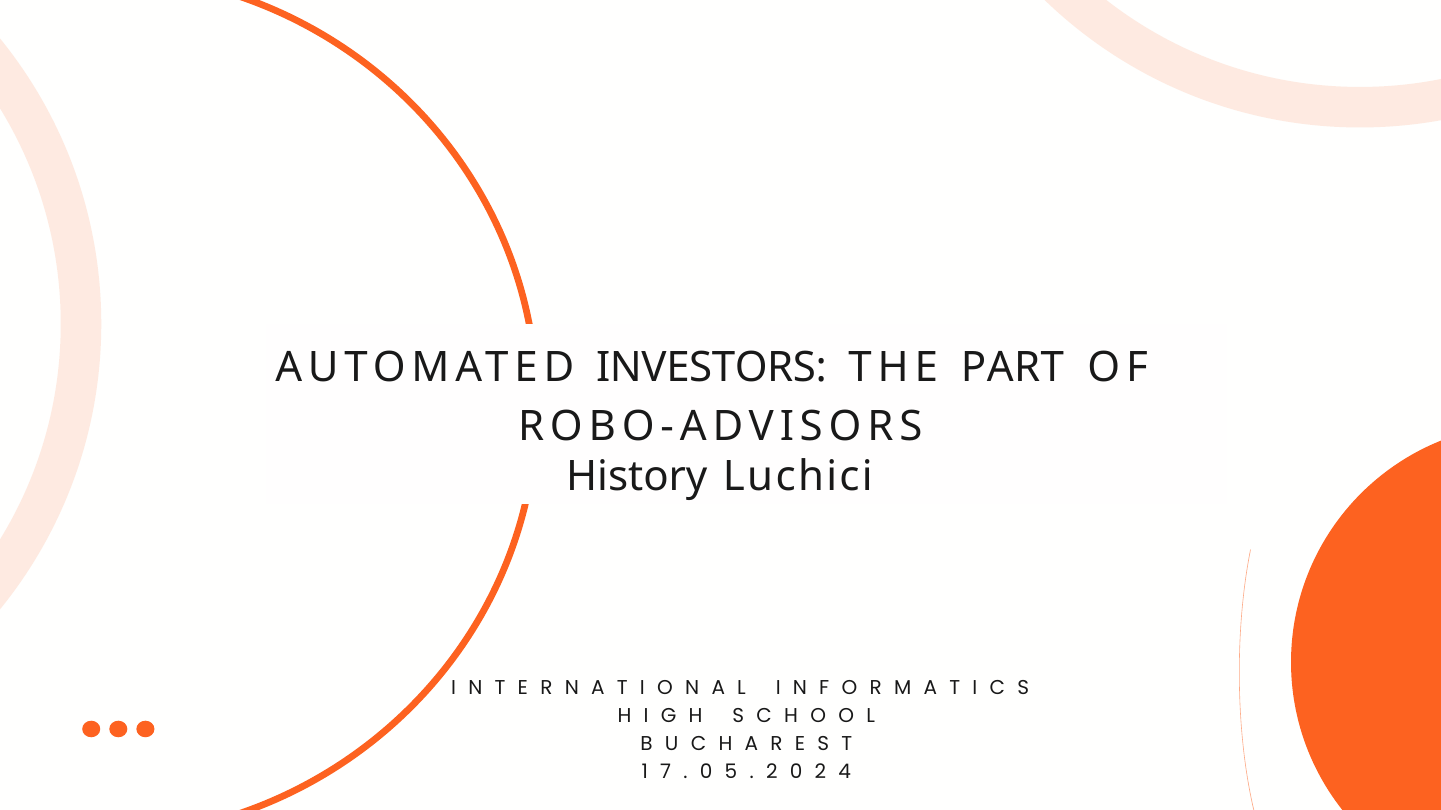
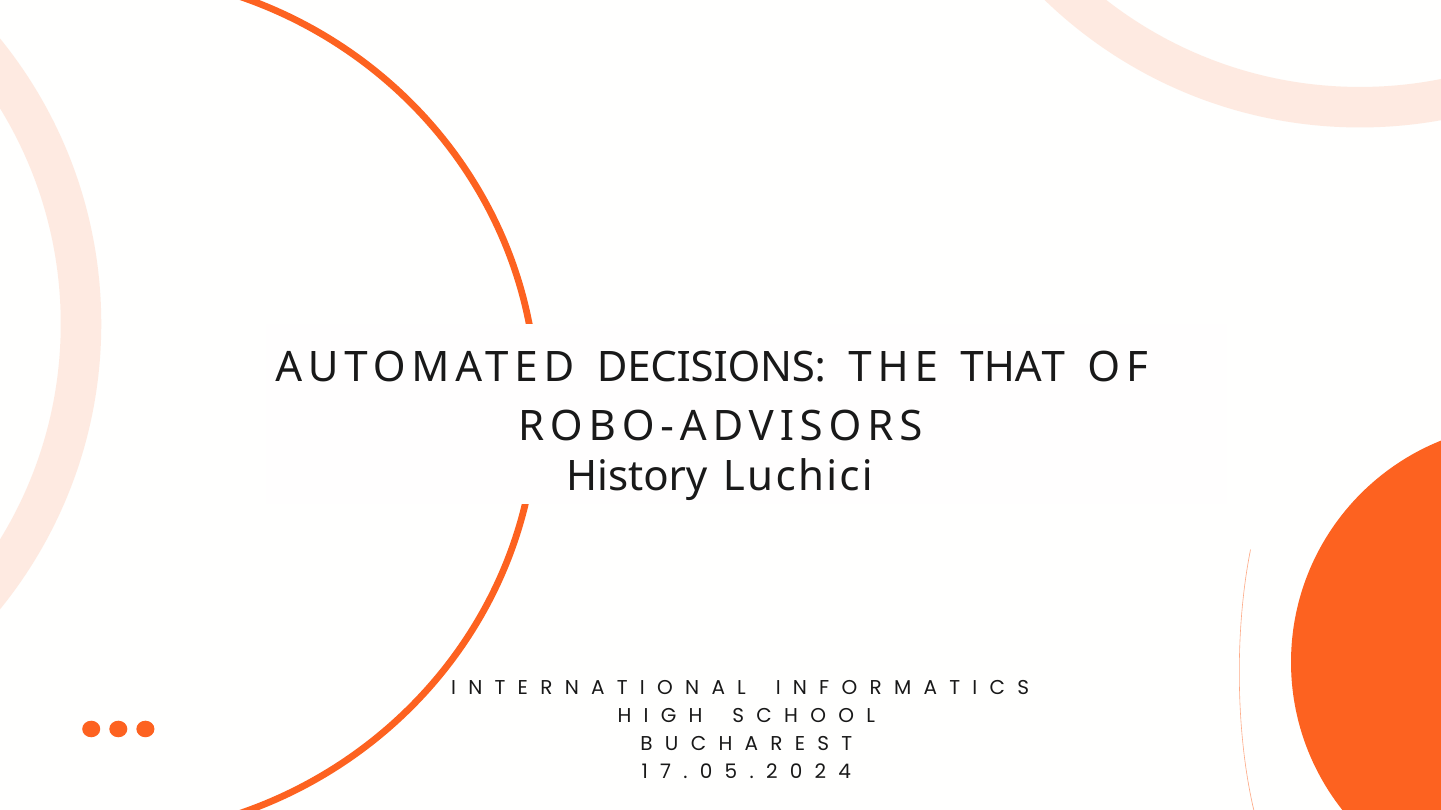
INVESTORS: INVESTORS -> DECISIONS
PART: PART -> THAT
